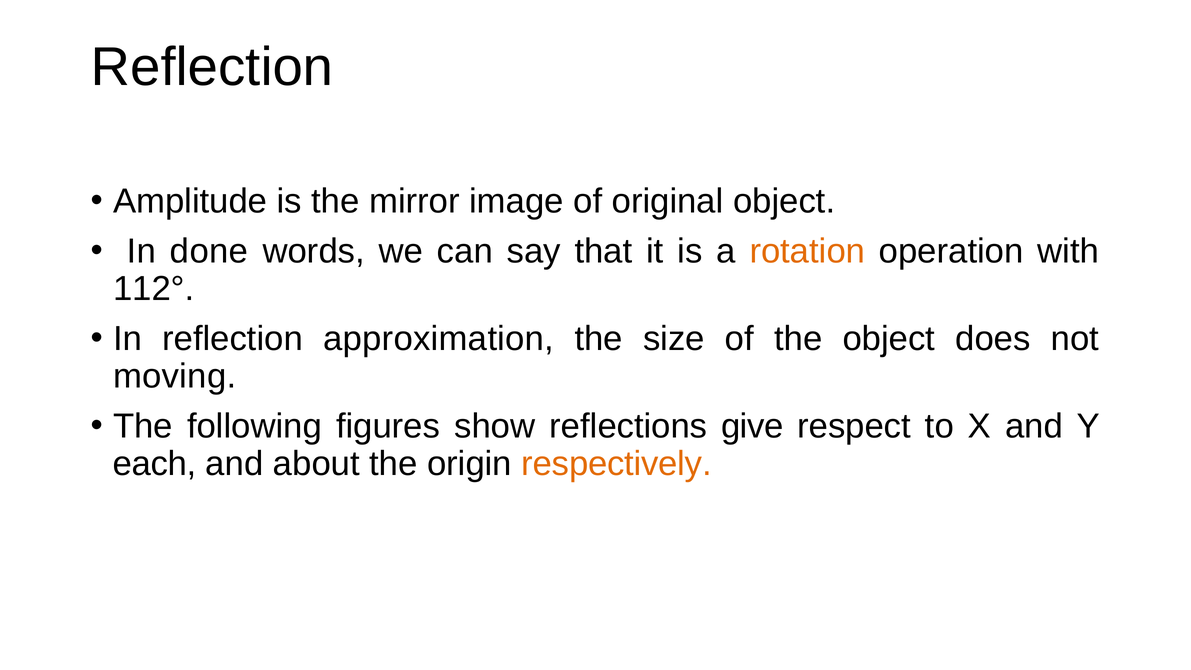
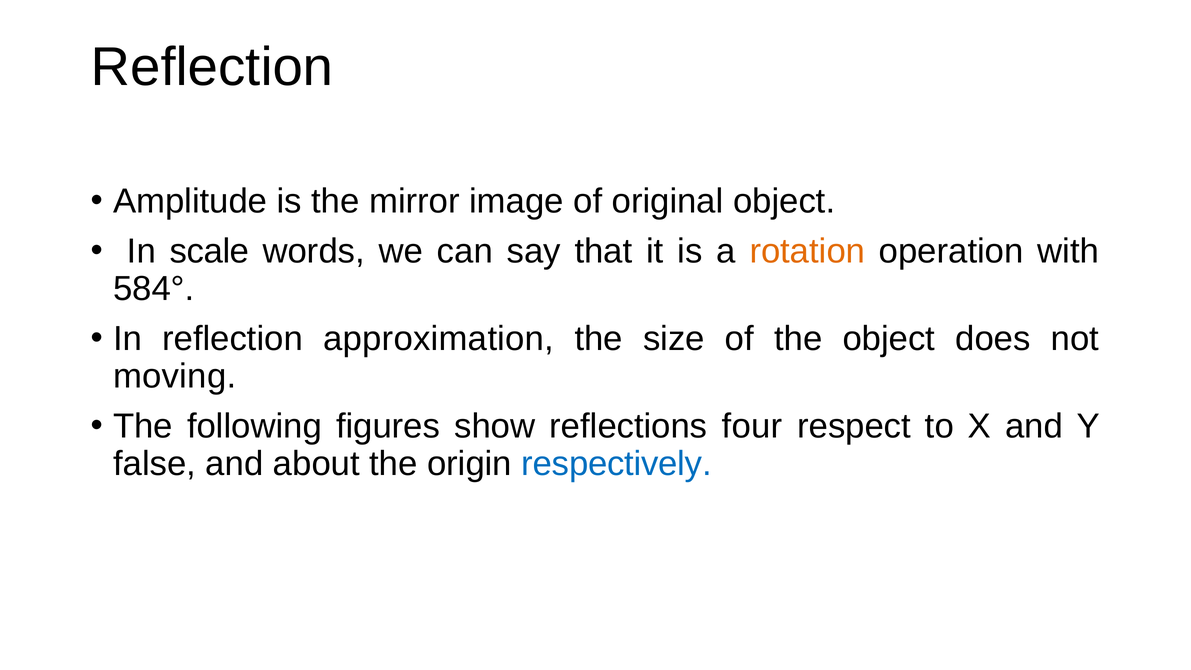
done: done -> scale
112°: 112° -> 584°
give: give -> four
each: each -> false
respectively colour: orange -> blue
